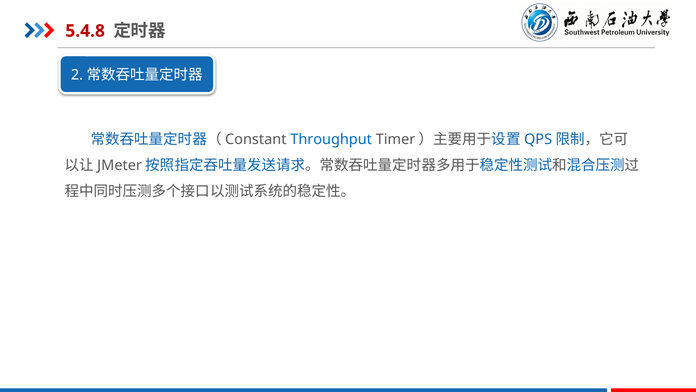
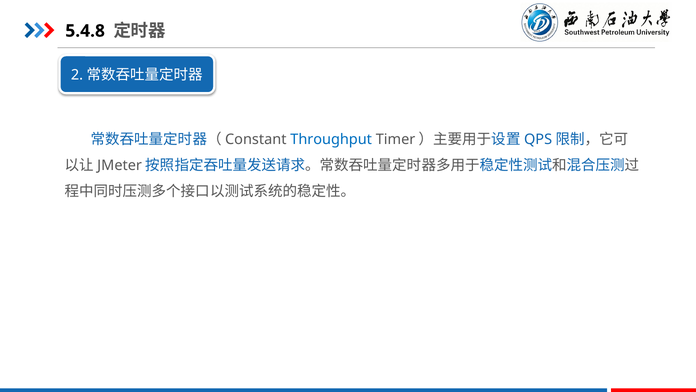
5.4.8 colour: red -> black
